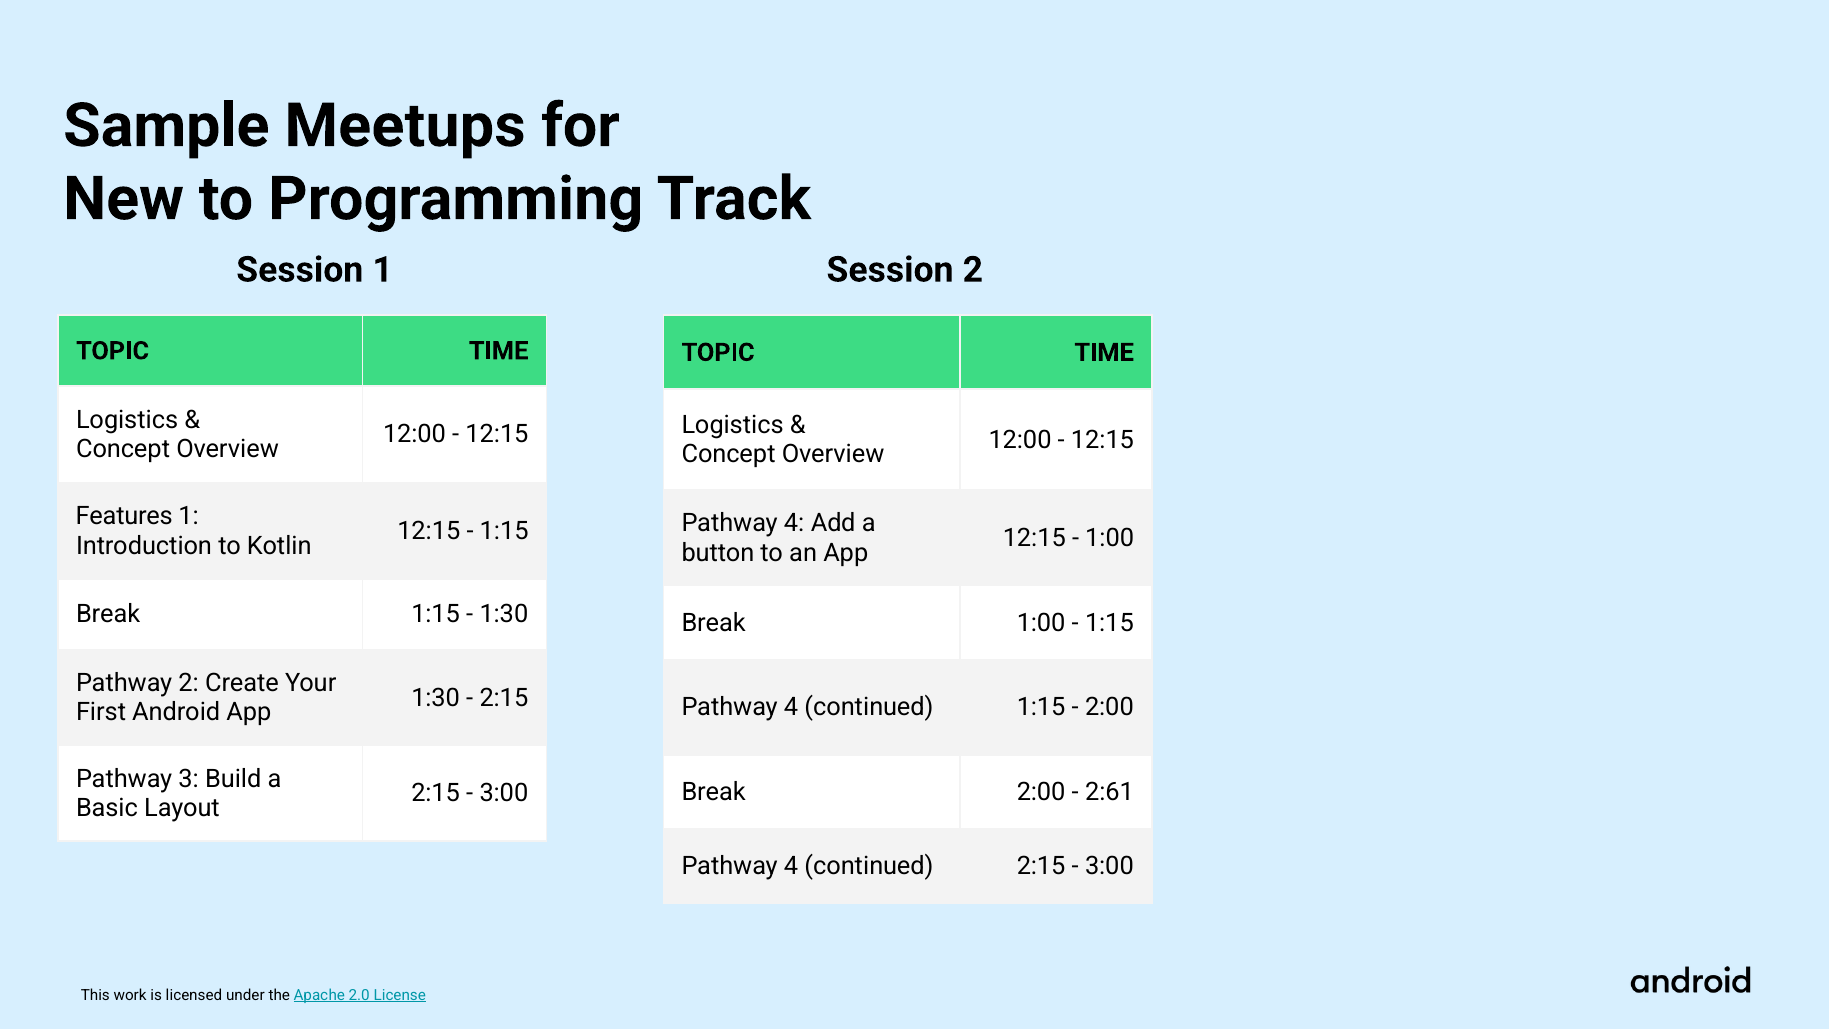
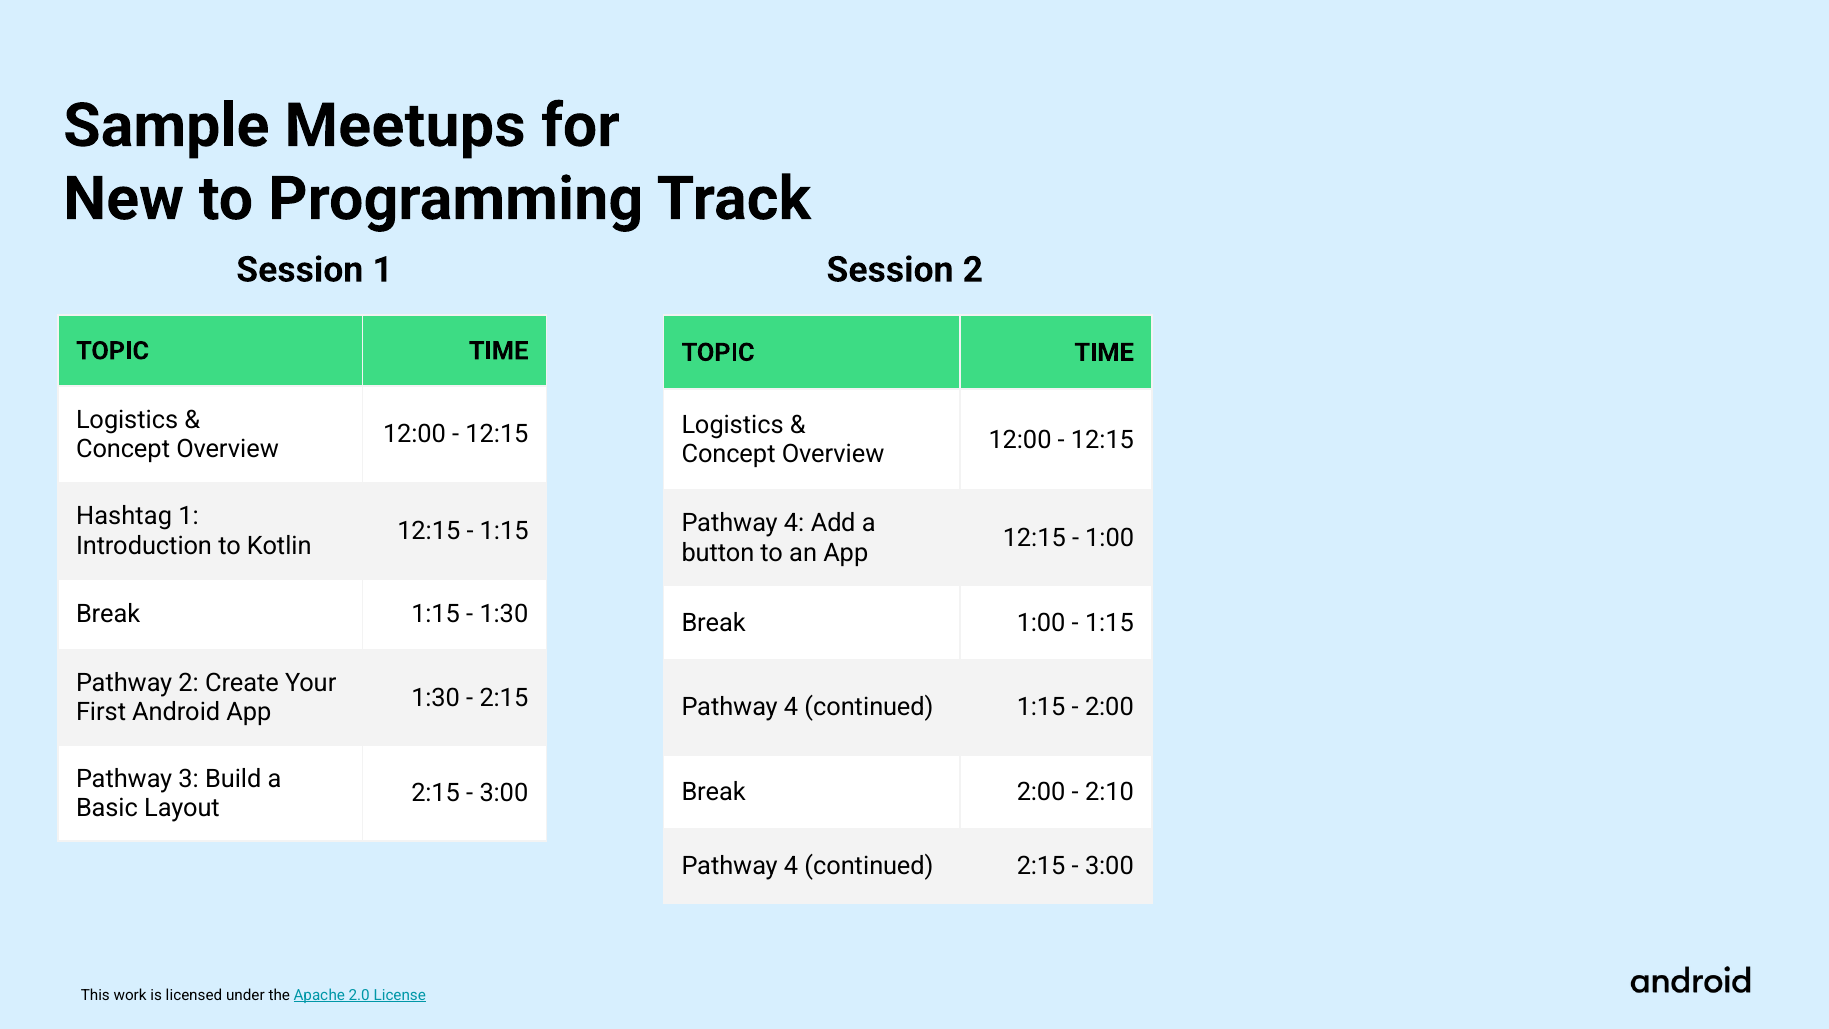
Features: Features -> Hashtag
2:61: 2:61 -> 2:10
